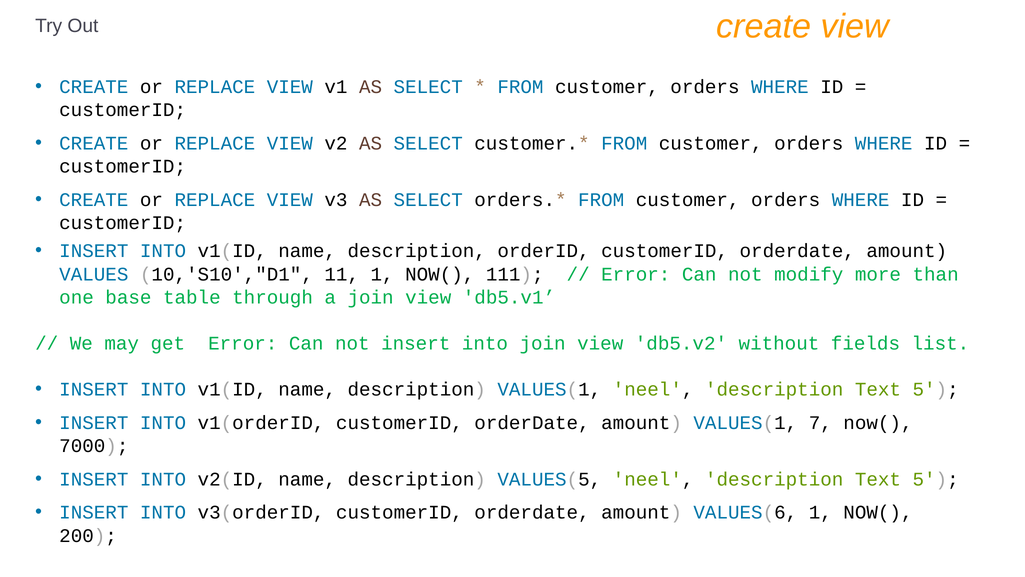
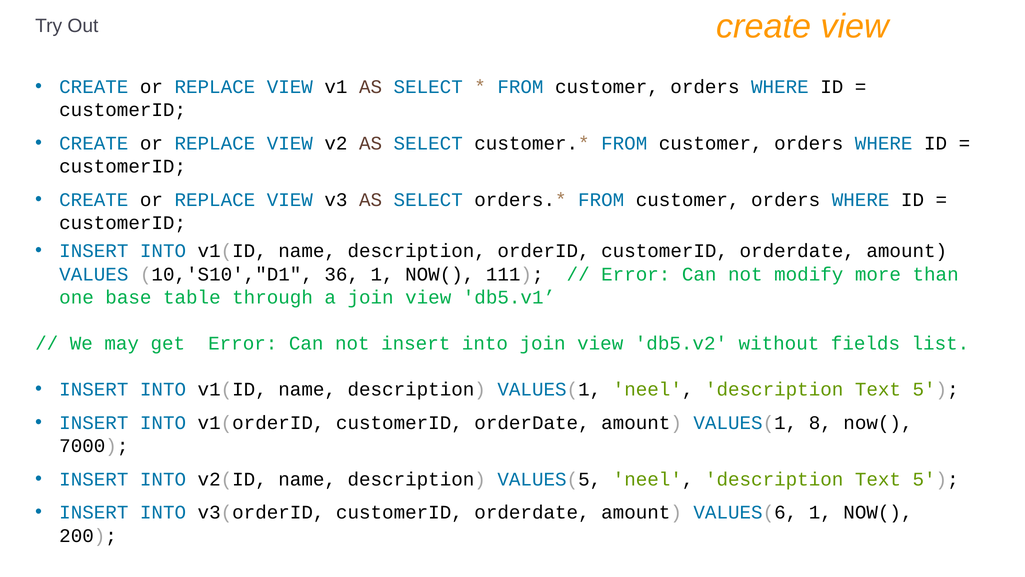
11: 11 -> 36
7: 7 -> 8
